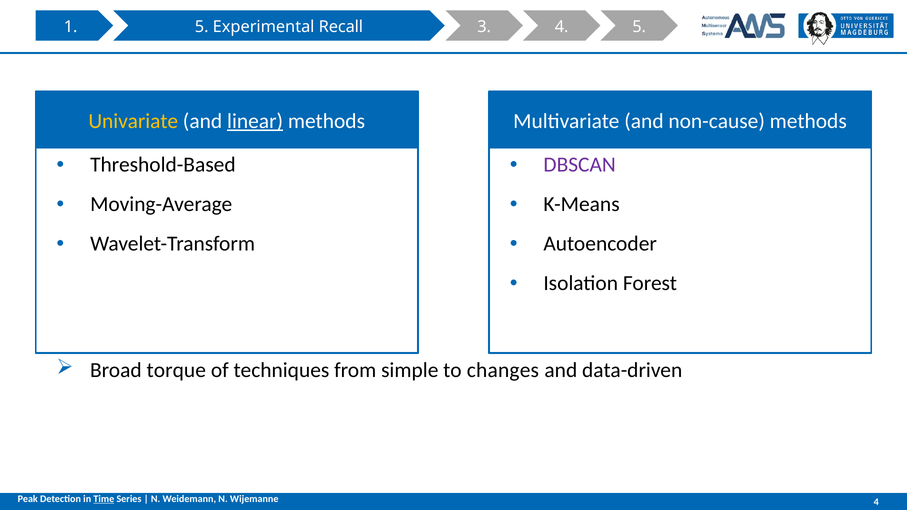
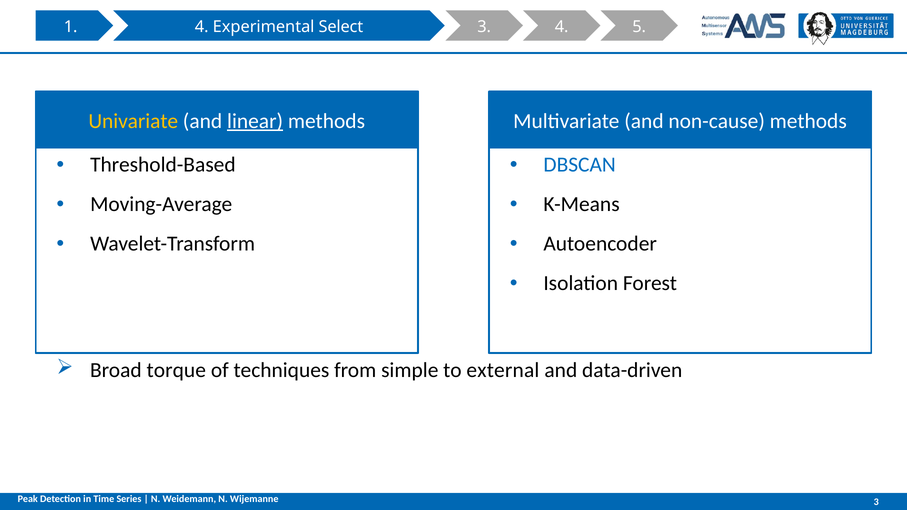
1 5: 5 -> 4
Recall: Recall -> Select
DBSCAN colour: purple -> blue
changes: changes -> external
Time underline: present -> none
Wijemanne 4: 4 -> 3
